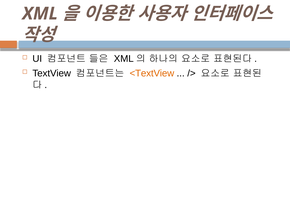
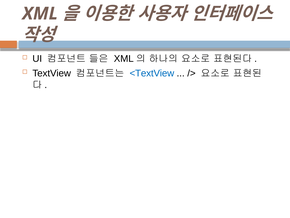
<TextView colour: orange -> blue
